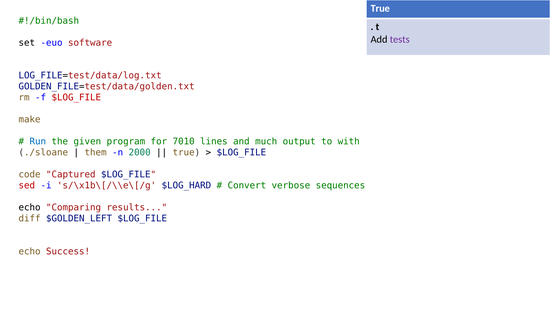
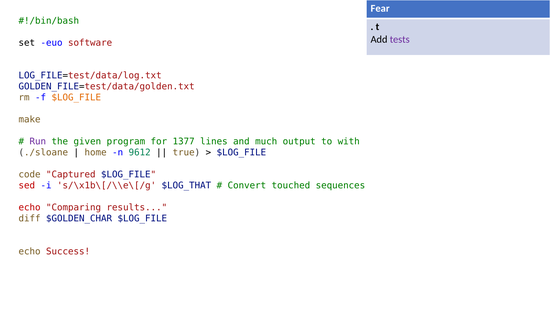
True at (380, 8): True -> Fear
$LOG_FILE at (76, 98) colour: red -> orange
Run colour: blue -> purple
7010: 7010 -> 1377
them: them -> home
2000: 2000 -> 9612
$LOG_HARD: $LOG_HARD -> $LOG_THAT
verbose: verbose -> touched
echo at (30, 208) colour: black -> red
$GOLDEN_LEFT: $GOLDEN_LEFT -> $GOLDEN_CHAR
